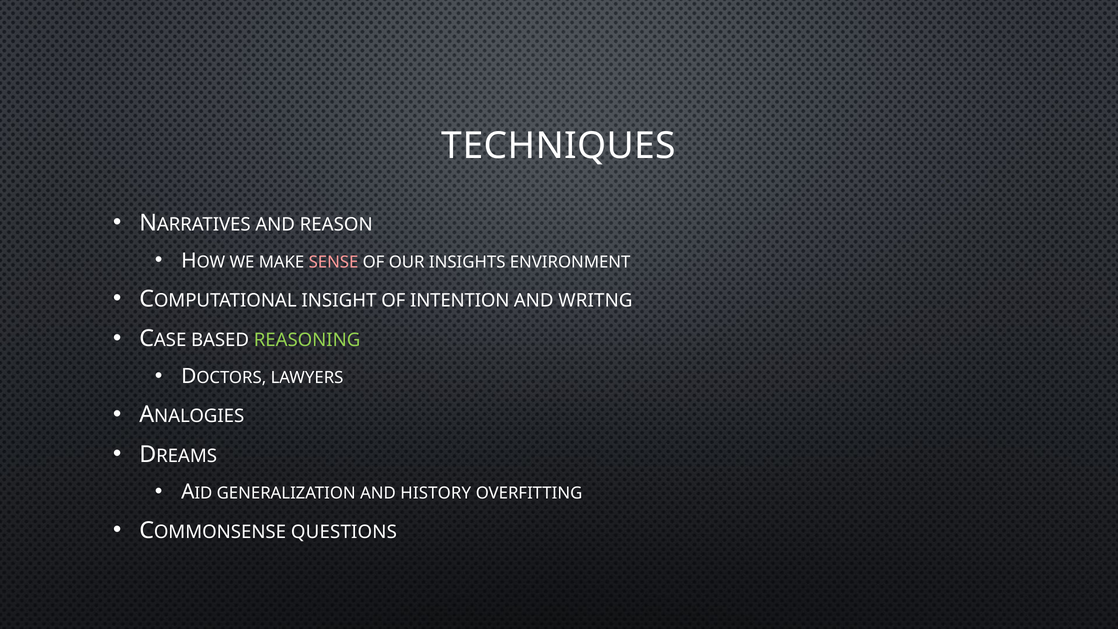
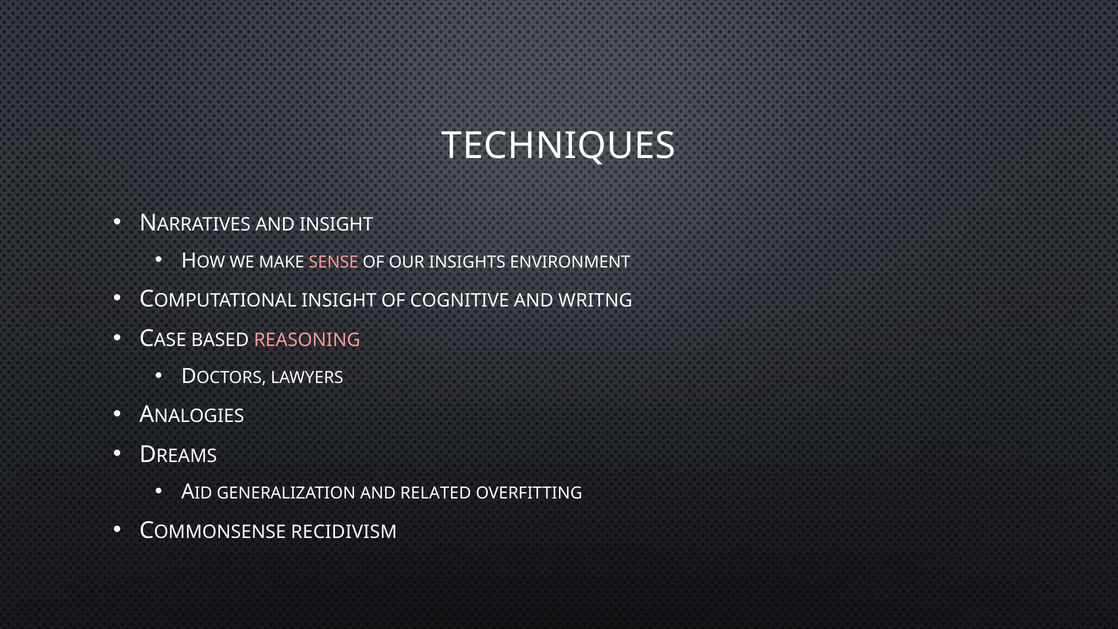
AND REASON: REASON -> INSIGHT
INTENTION: INTENTION -> COGNITIVE
REASONING colour: light green -> pink
HISTORY: HISTORY -> RELATED
QUESTIONS: QUESTIONS -> RECIDIVISM
